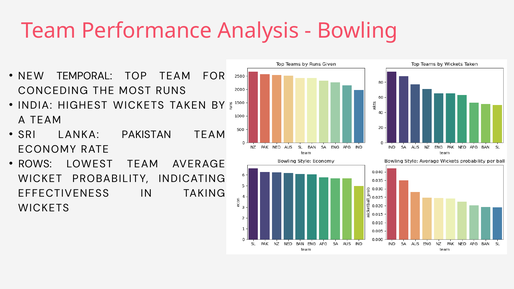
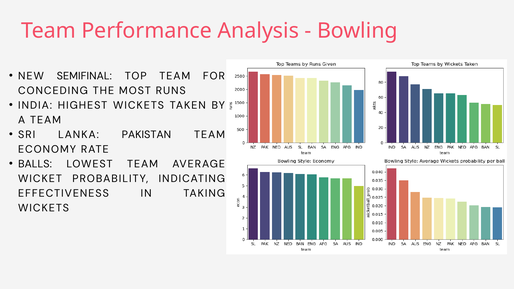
TEMPORAL: TEMPORAL -> SEMIFINAL
ROWS: ROWS -> BALLS
